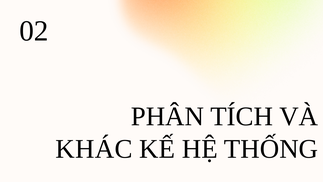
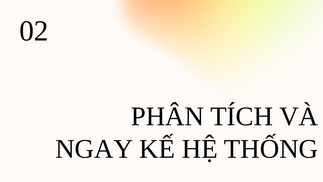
KHÁC: KHÁC -> NGAY
